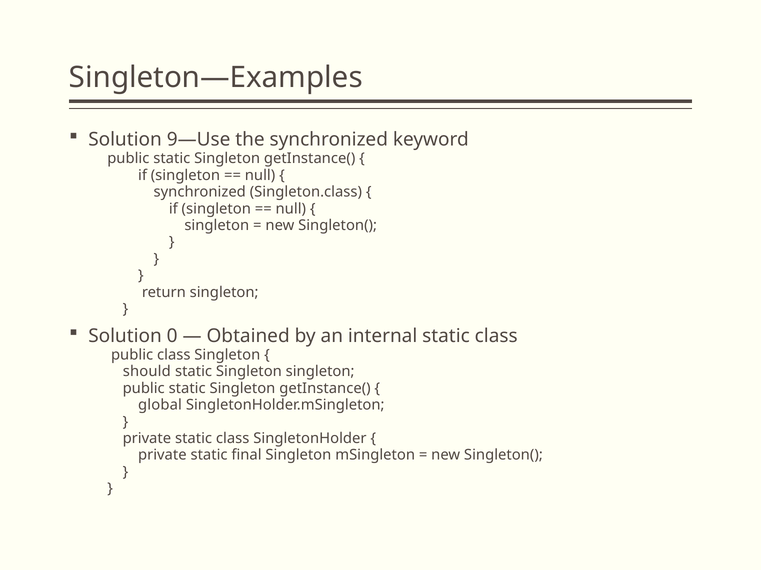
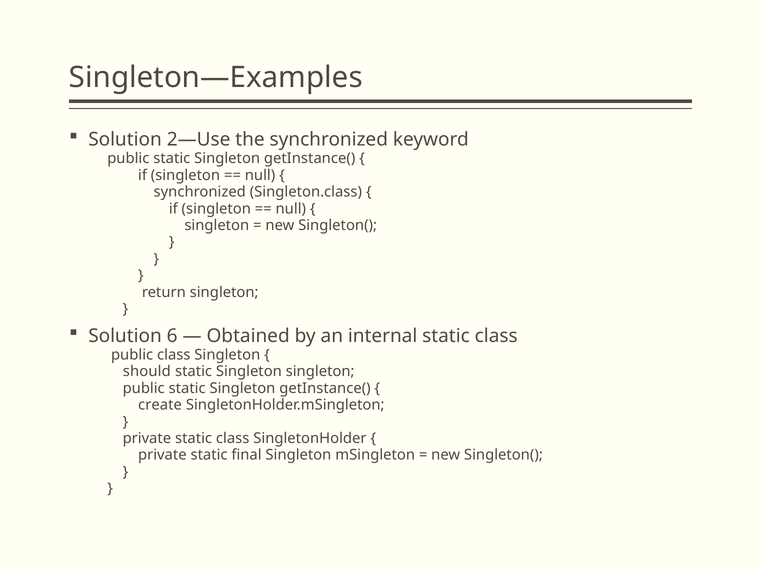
9—Use: 9—Use -> 2—Use
0: 0 -> 6
global: global -> create
